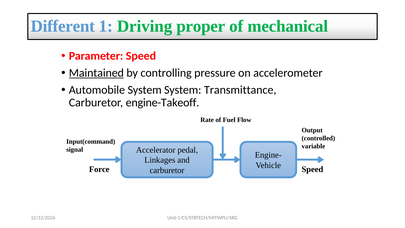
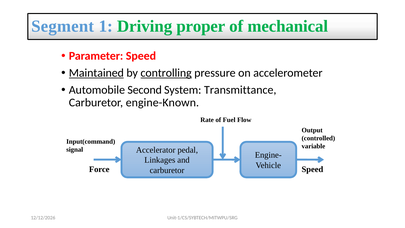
Different: Different -> Segment
controlling underline: none -> present
Automobile System: System -> Second
engine-Takeoff: engine-Takeoff -> engine-Known
